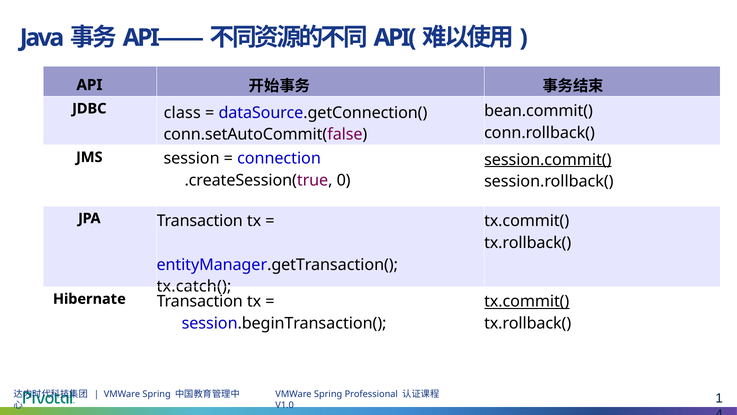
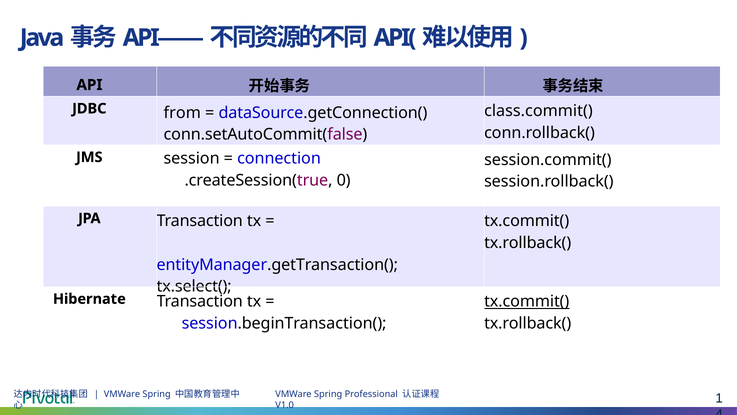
class: class -> from
bean.commit(: bean.commit( -> class.commit(
session.commit( underline: present -> none
tx.catch(: tx.catch( -> tx.select(
